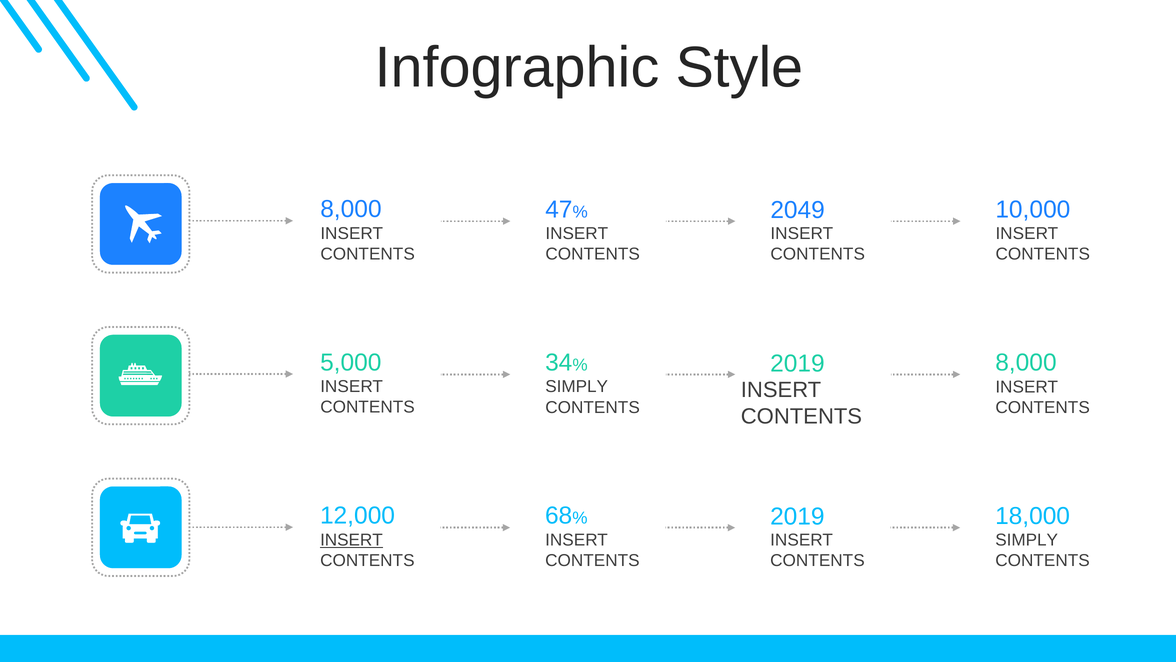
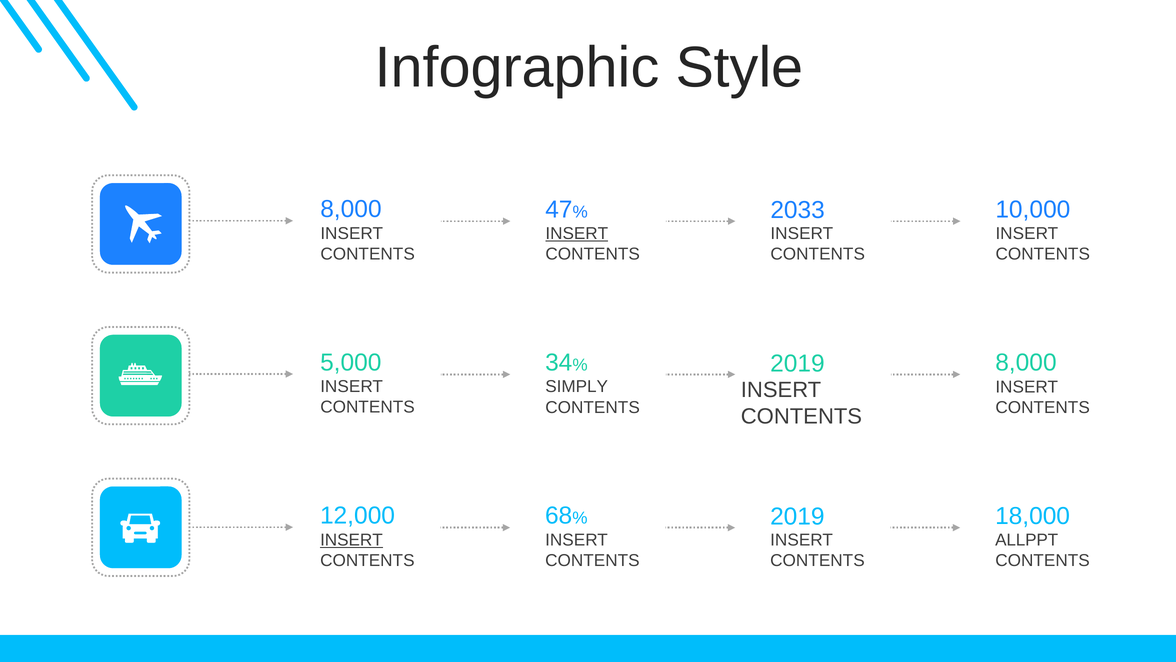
2049: 2049 -> 2033
INSERT at (577, 233) underline: none -> present
SIMPLY at (1027, 540): SIMPLY -> ALLPPT
